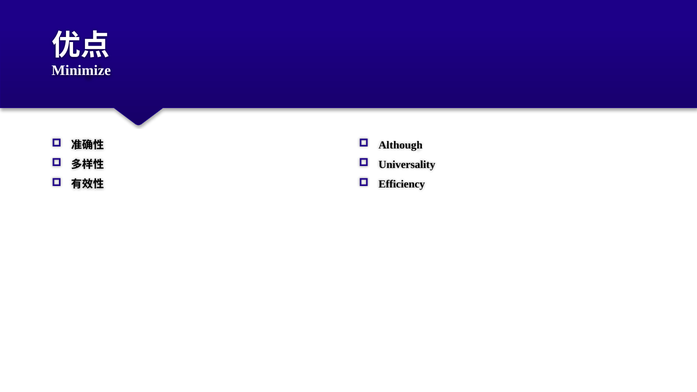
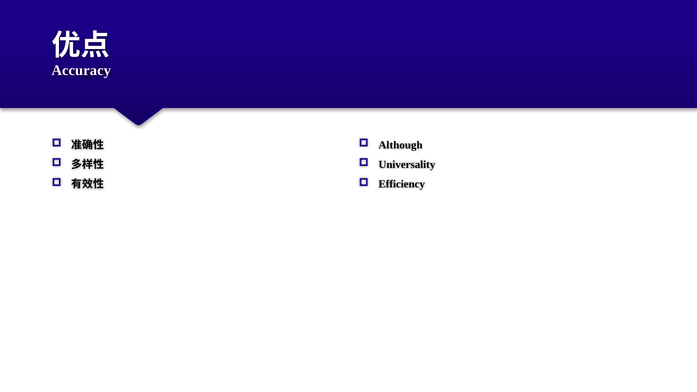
Minimize: Minimize -> Accuracy
